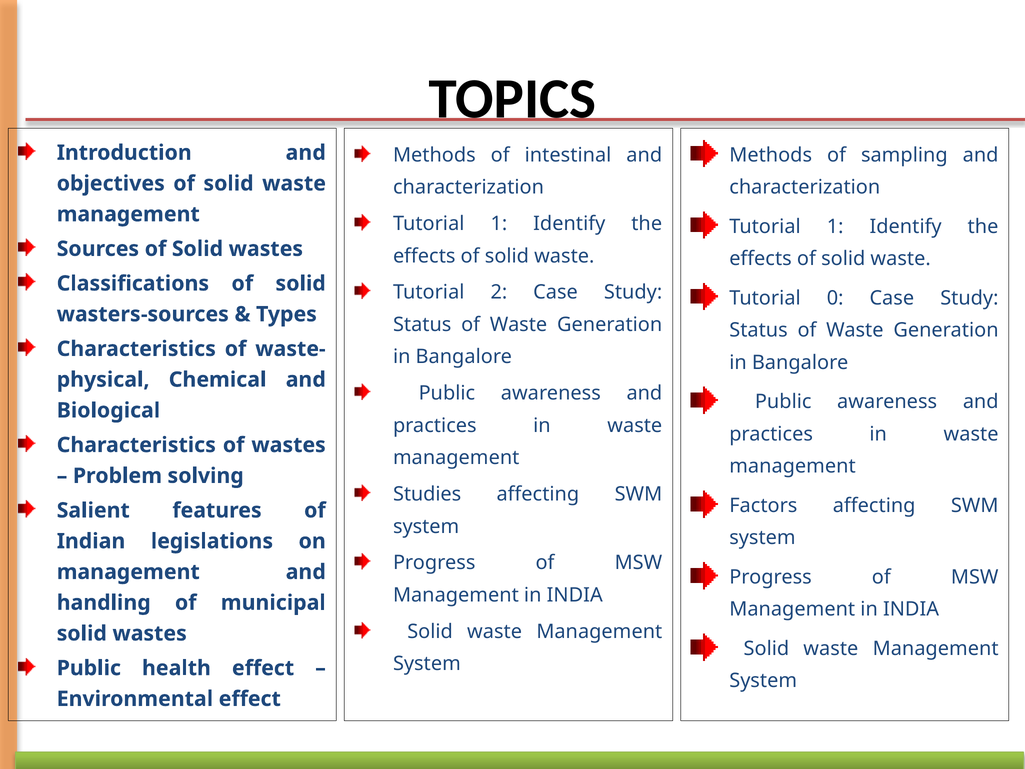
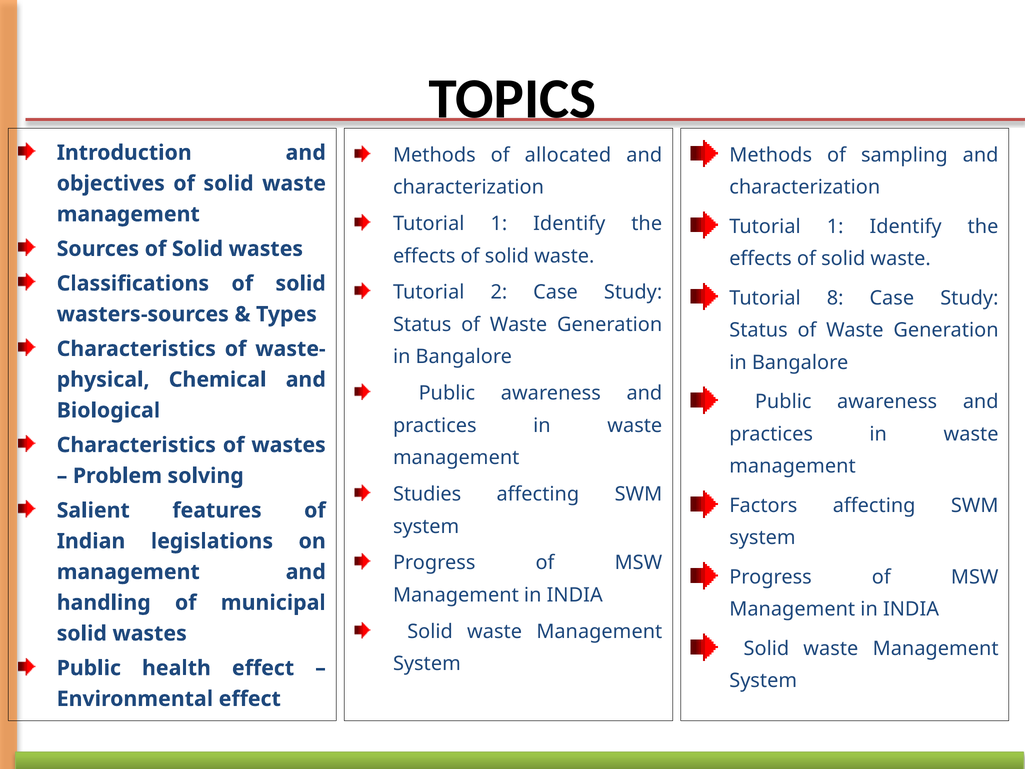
intestinal: intestinal -> allocated
0: 0 -> 8
